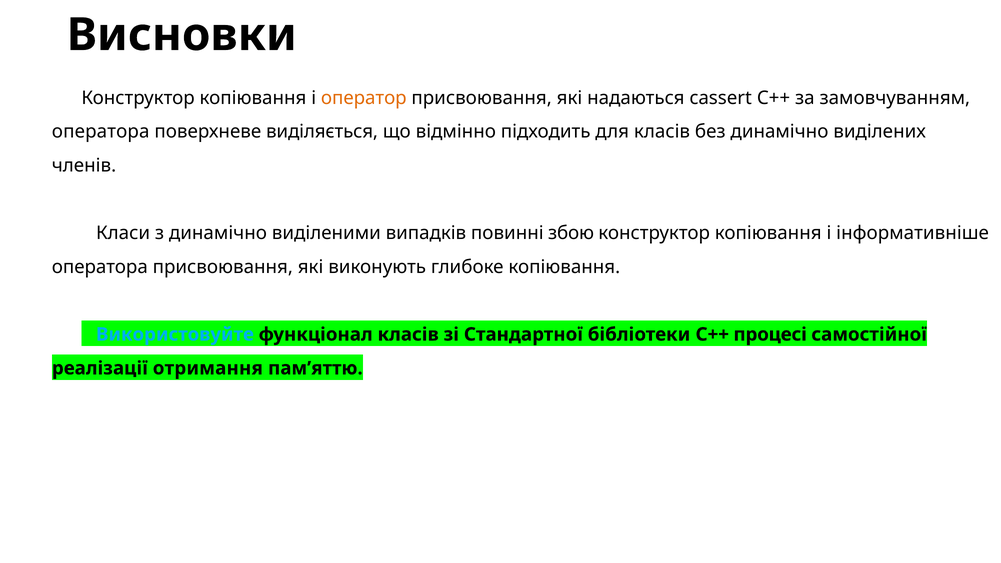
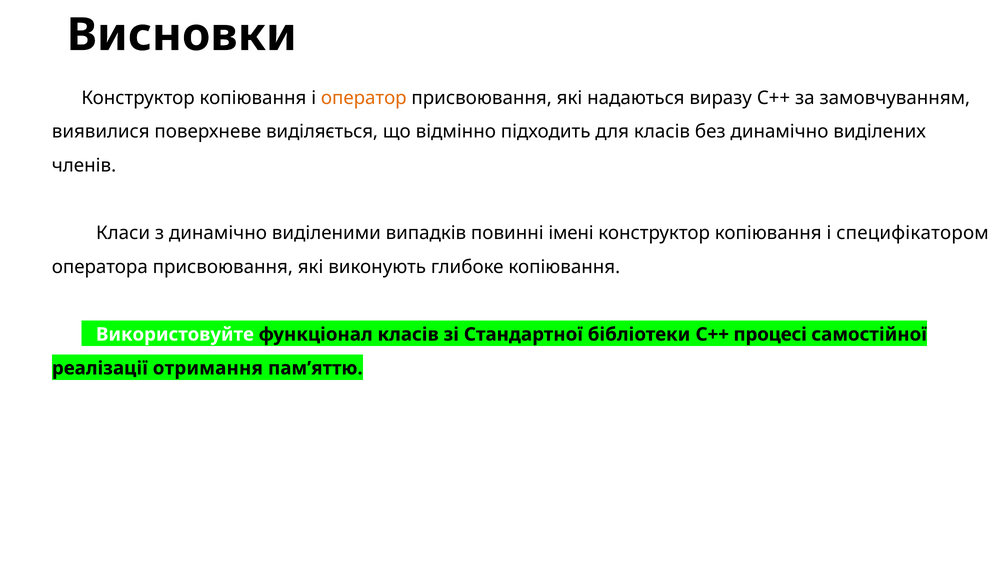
cassert: cassert -> виразу
оператора at (101, 132): оператора -> виявилися
збою: збою -> імені
інформативніше: інформативніше -> специфікатором
Використовуйте colour: light blue -> white
